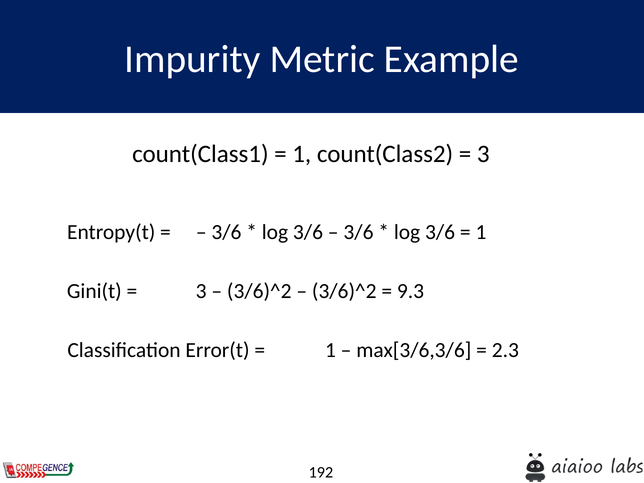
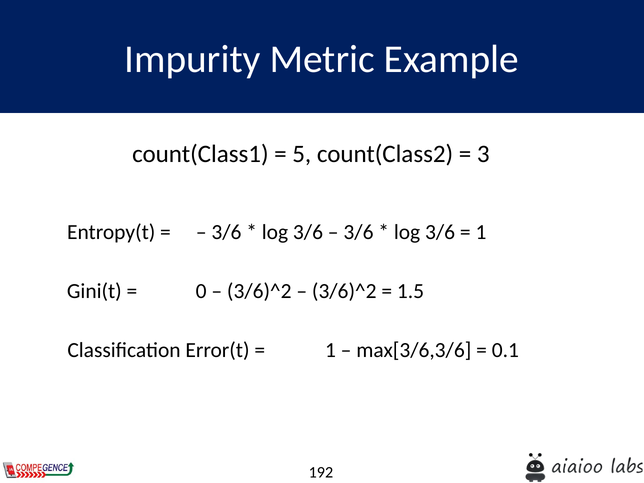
1 at (302, 154): 1 -> 5
3 at (201, 291): 3 -> 0
9.3: 9.3 -> 1.5
2.3: 2.3 -> 0.1
